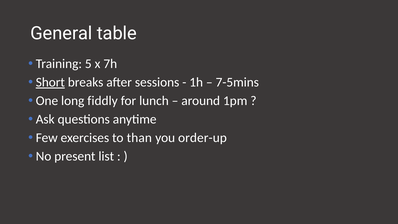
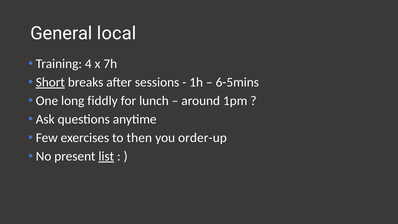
table: table -> local
5: 5 -> 4
7-5mins: 7-5mins -> 6-5mins
than: than -> then
list underline: none -> present
